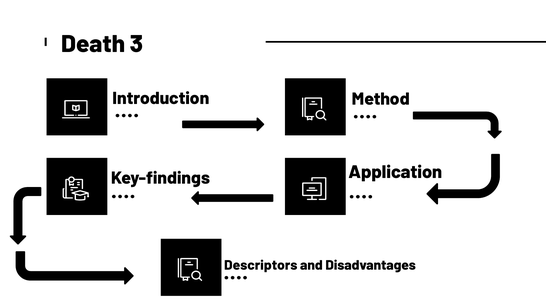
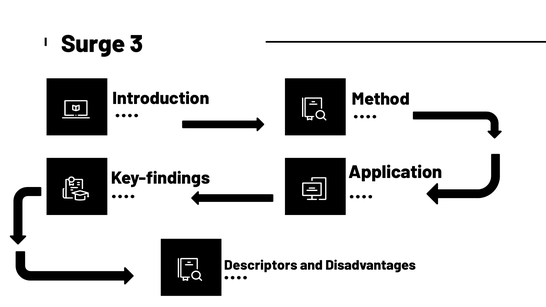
Death: Death -> Surge
